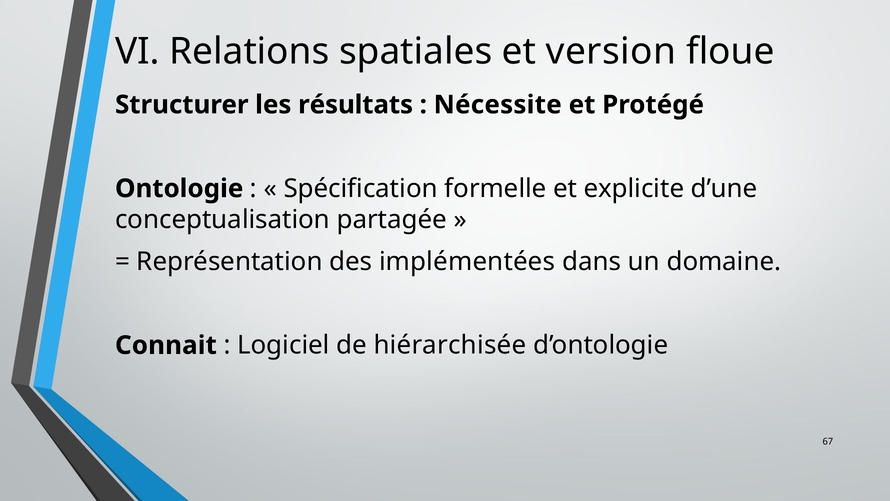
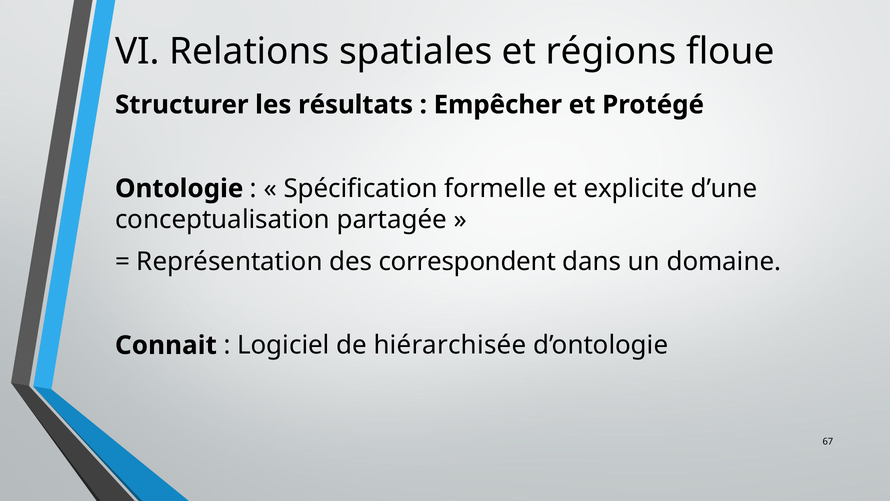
version: version -> régions
Nécessite: Nécessite -> Empêcher
implémentées: implémentées -> correspondent
